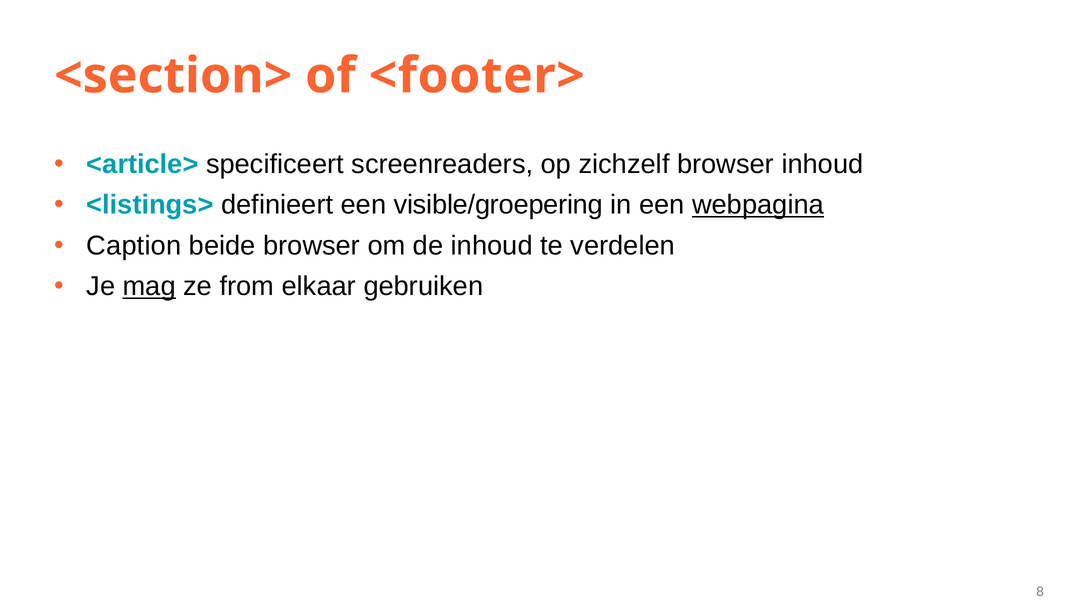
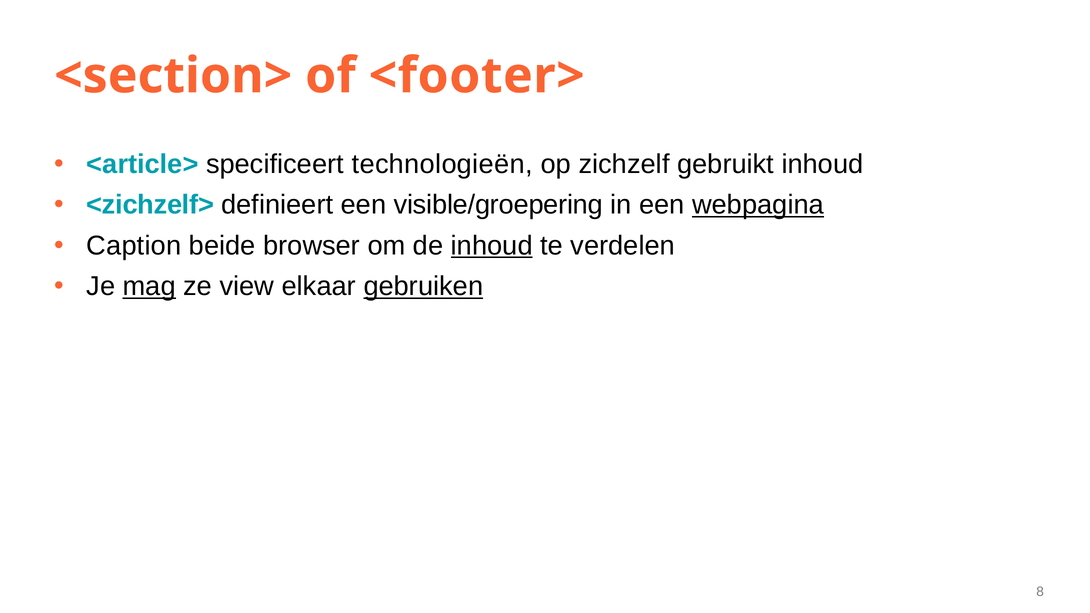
screenreaders: screenreaders -> technologieën
zichzelf browser: browser -> gebruikt
<listings>: <listings> -> <zichzelf>
inhoud at (492, 246) underline: none -> present
from: from -> view
gebruiken underline: none -> present
